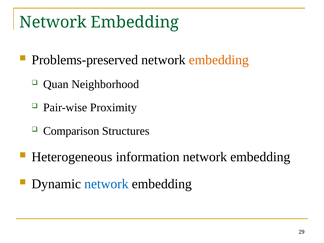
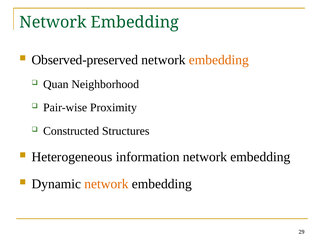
Problems-preserved: Problems-preserved -> Observed-preserved
Comparison: Comparison -> Constructed
network at (106, 184) colour: blue -> orange
